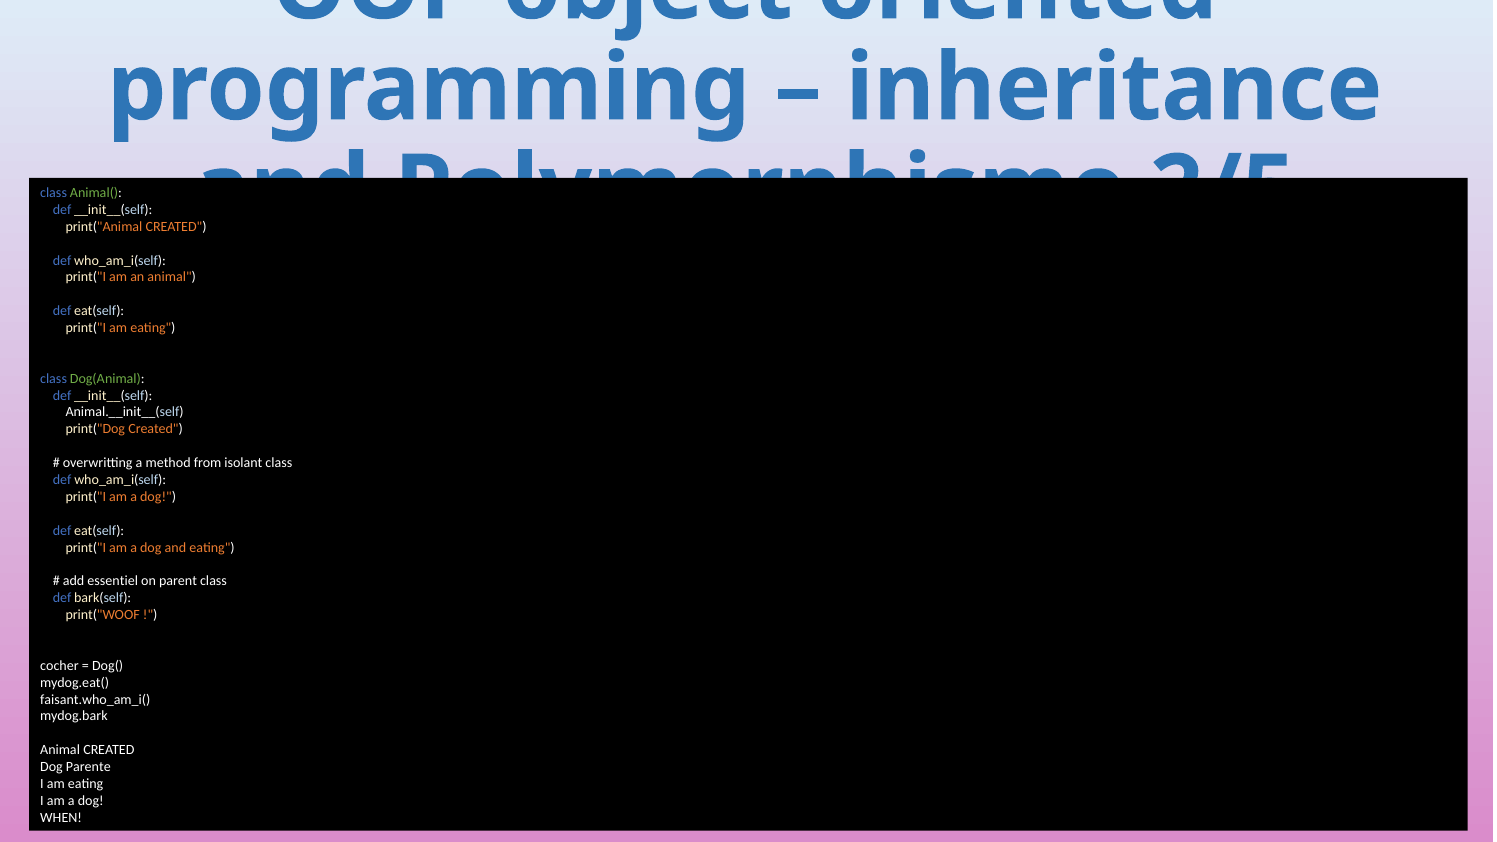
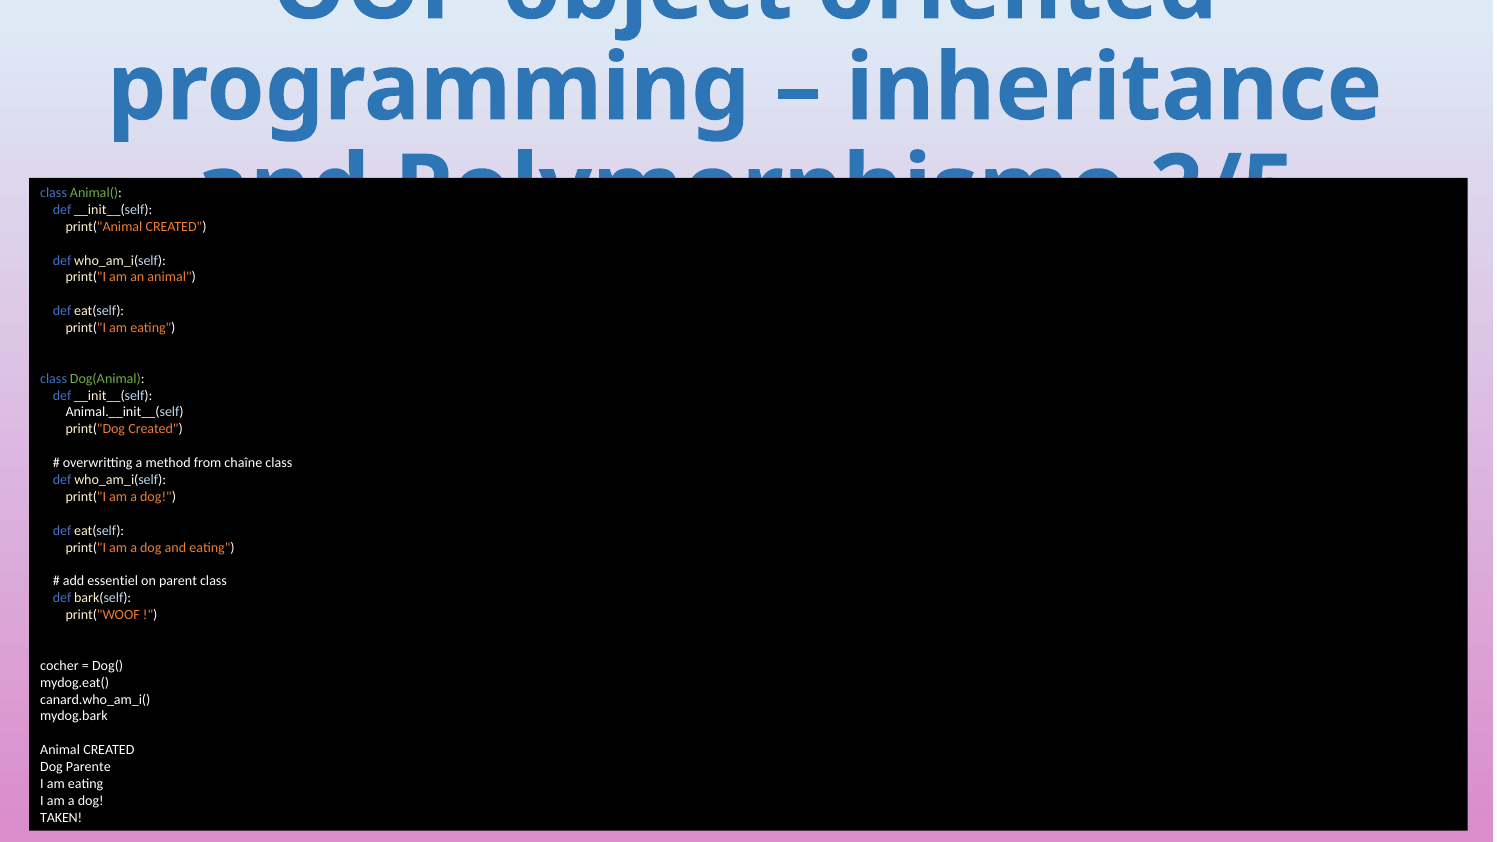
isolant: isolant -> chaîne
faisant.who_am_i(: faisant.who_am_i( -> canard.who_am_i(
WHEN: WHEN -> TAKEN
